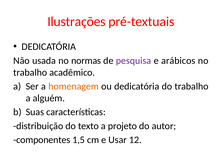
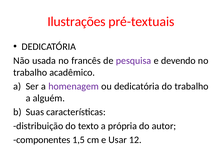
normas: normas -> francês
arábicos: arábicos -> devendo
homenagem colour: orange -> purple
projeto: projeto -> própria
